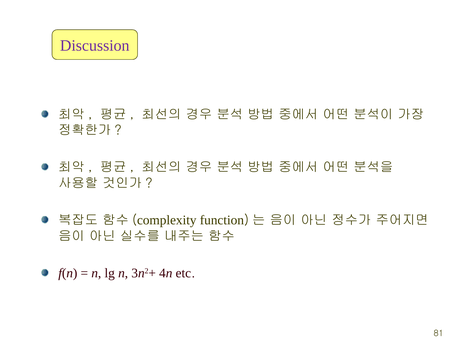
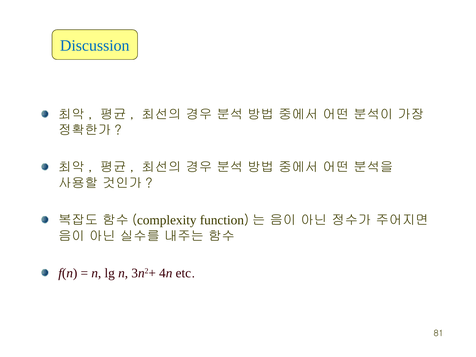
Discussion colour: purple -> blue
